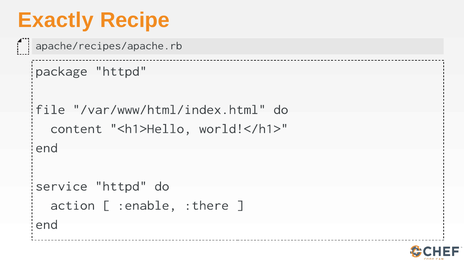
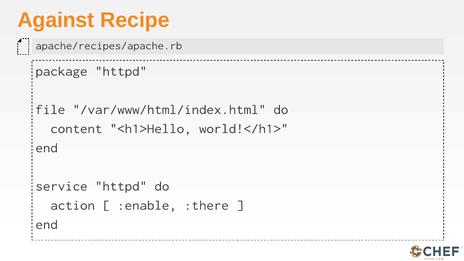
Exactly: Exactly -> Against
